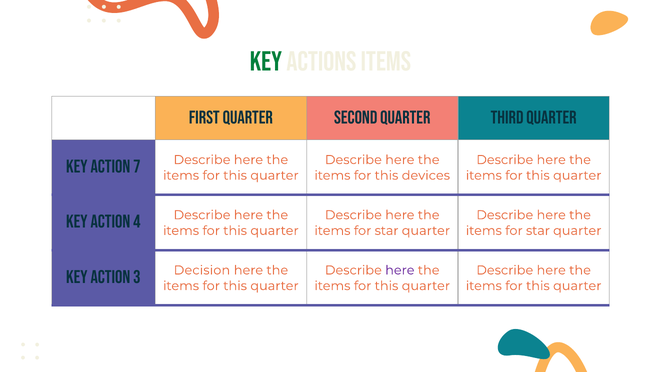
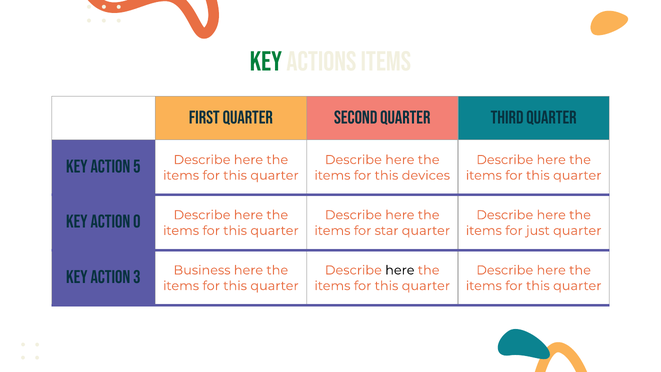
7: 7 -> 5
4: 4 -> 0
star at (538, 231): star -> just
here at (400, 270) colour: purple -> black
Decision: Decision -> Business
